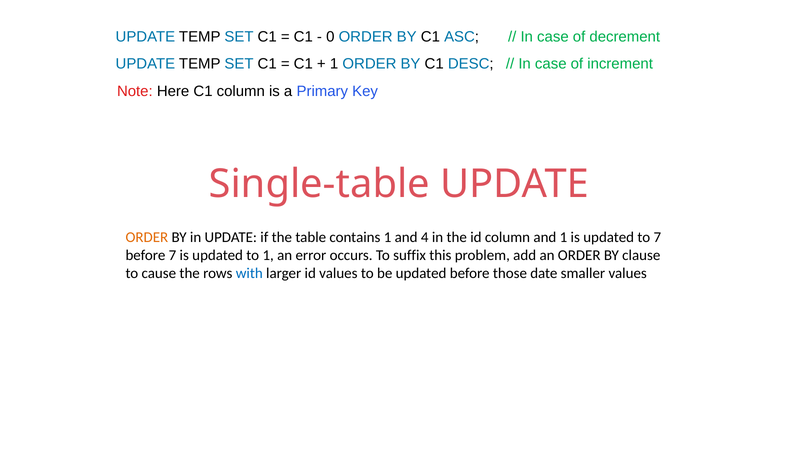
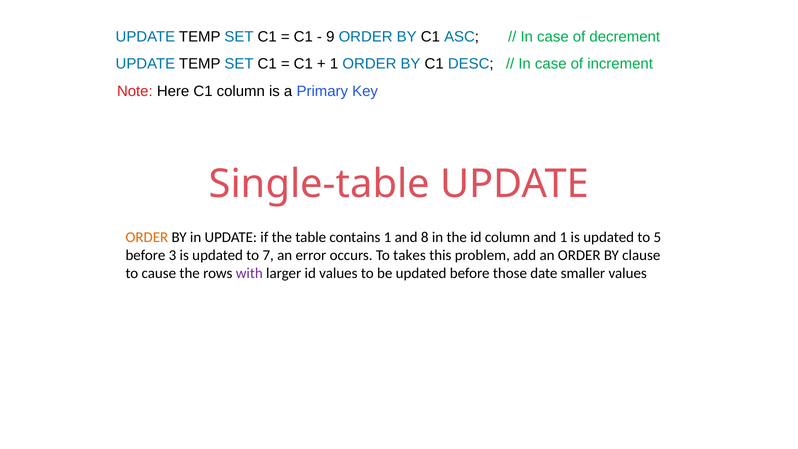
0: 0 -> 9
4: 4 -> 8
to 7: 7 -> 5
before 7: 7 -> 3
to 1: 1 -> 7
suffix: suffix -> takes
with colour: blue -> purple
